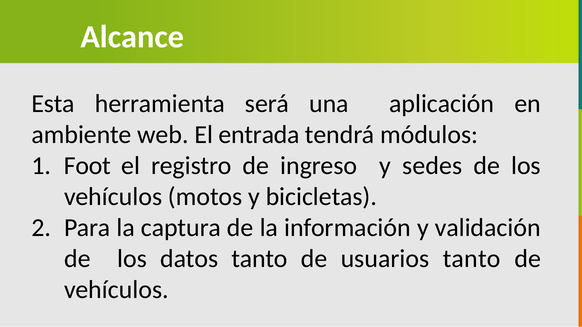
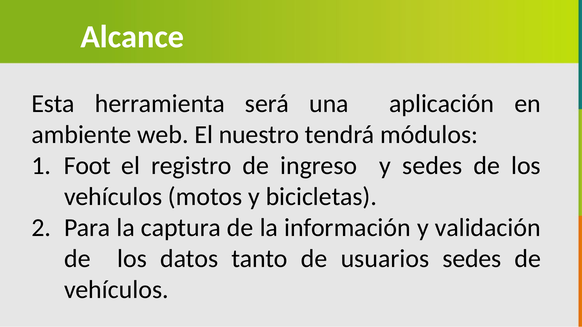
entrada: entrada -> nuestro
usuarios tanto: tanto -> sedes
